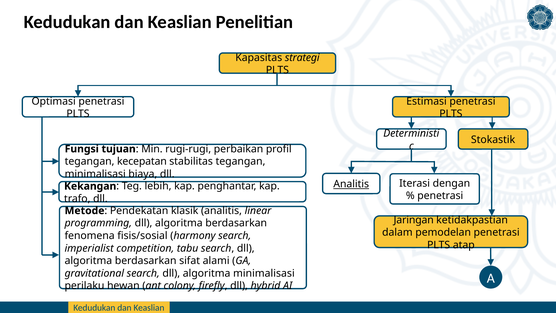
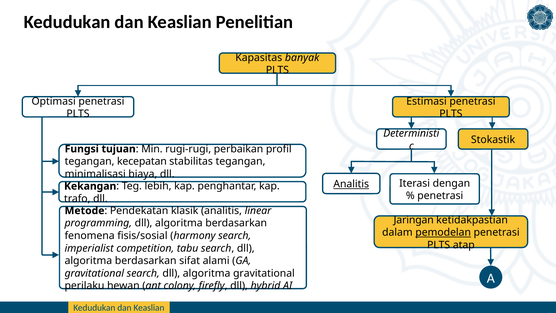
strategi: strategi -> banyak
pemodelan underline: none -> present
algoritma minimalisasi: minimalisasi -> gravitational
